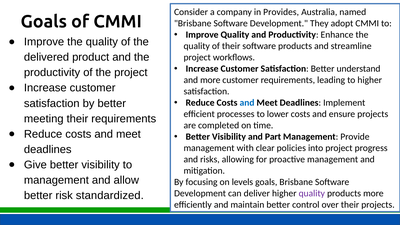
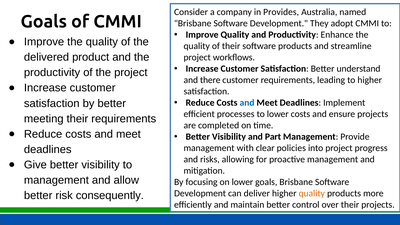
and more: more -> there
on levels: levels -> lower
quality at (312, 193) colour: purple -> orange
standardized: standardized -> consequently
